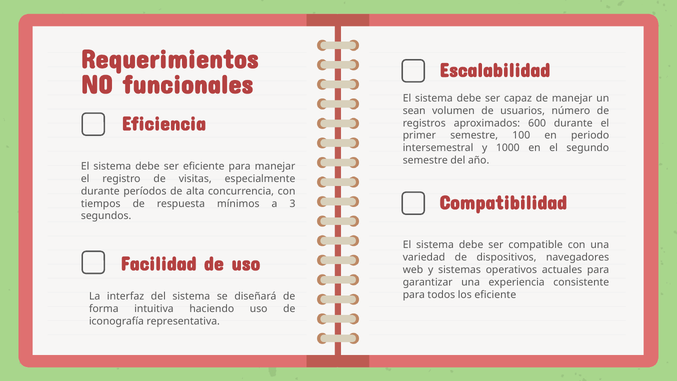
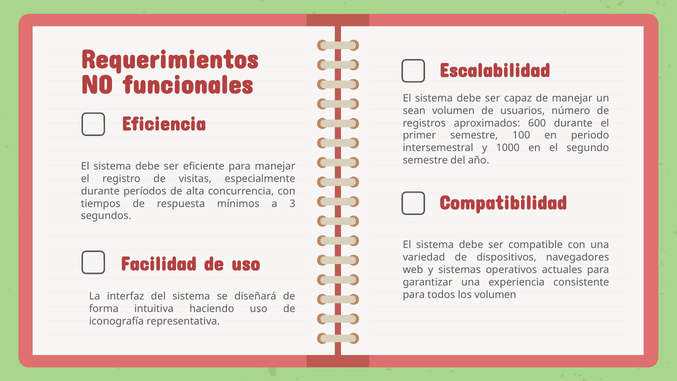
los eficiente: eficiente -> volumen
